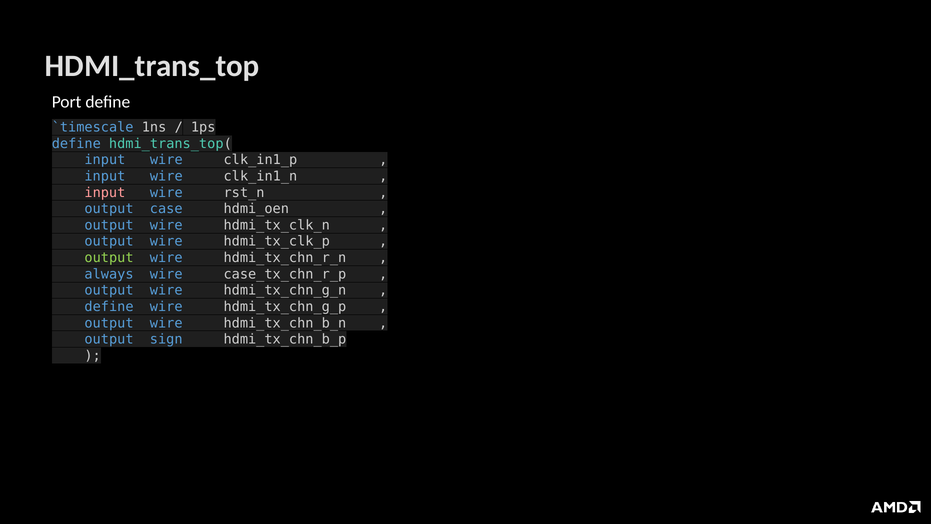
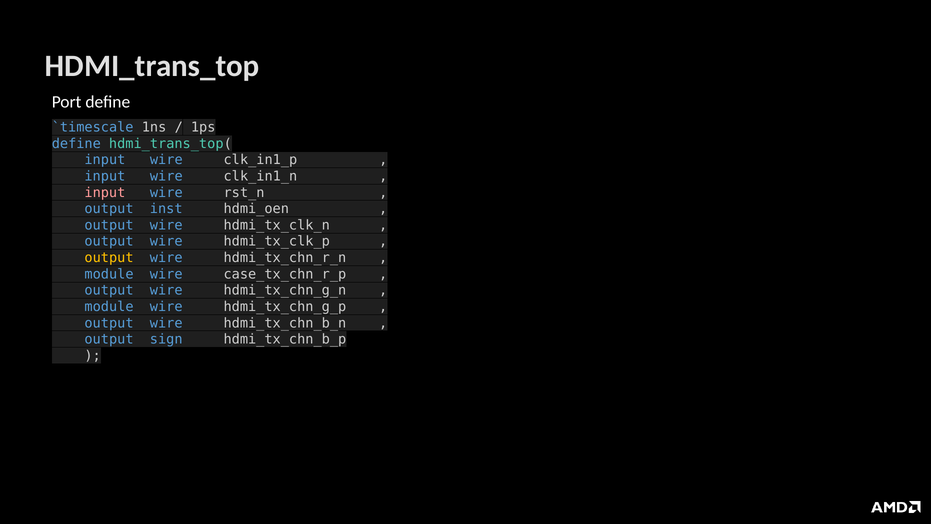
case: case -> inst
output at (109, 258) colour: light green -> yellow
always at (109, 274): always -> module
define at (109, 307): define -> module
